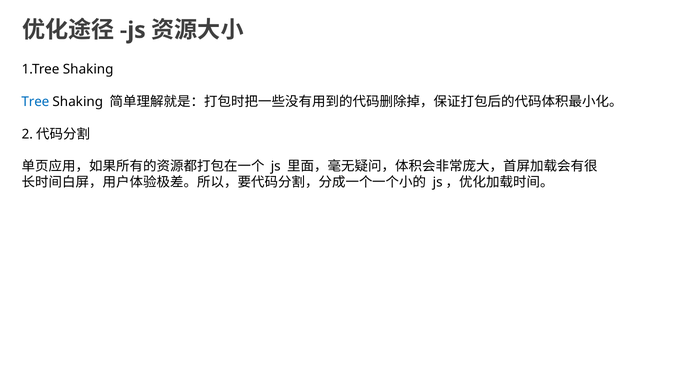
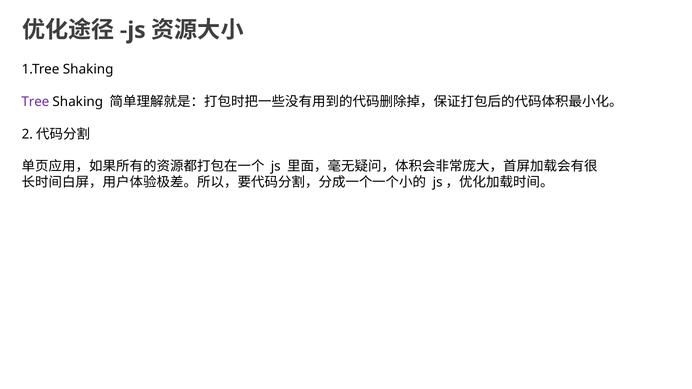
Tree colour: blue -> purple
